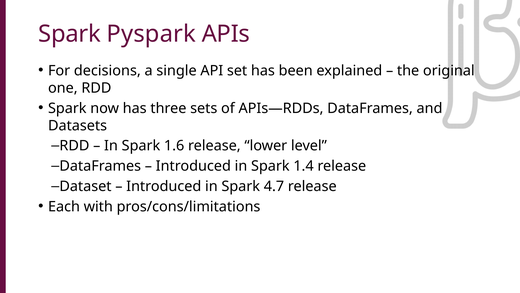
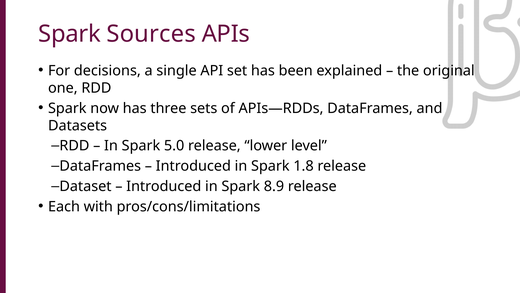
Pyspark: Pyspark -> Sources
1.6: 1.6 -> 5.0
1.4: 1.4 -> 1.8
4.7: 4.7 -> 8.9
